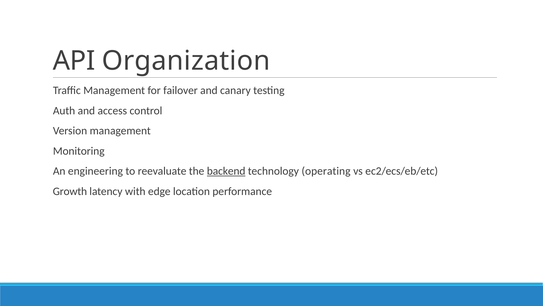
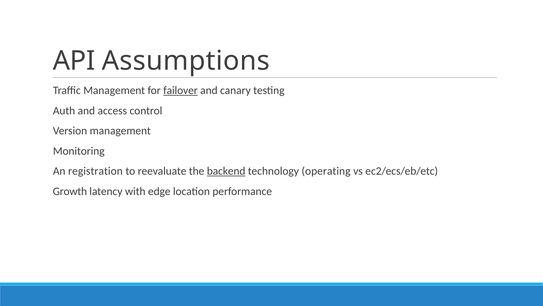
Organization: Organization -> Assumptions
failover underline: none -> present
engineering: engineering -> registration
